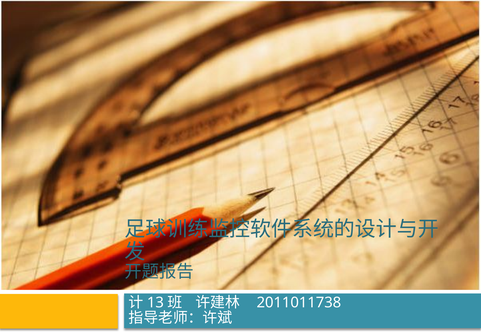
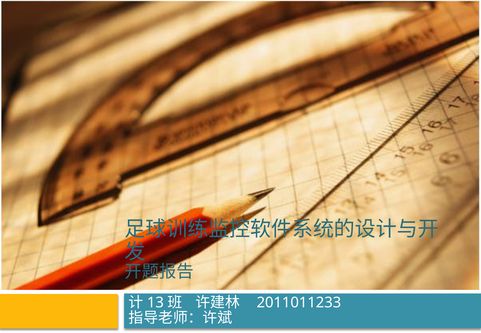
2011011738: 2011011738 -> 2011011233
